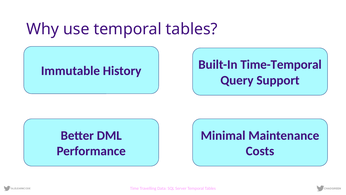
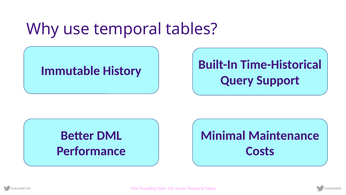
Time-Temporal: Time-Temporal -> Time-Historical
